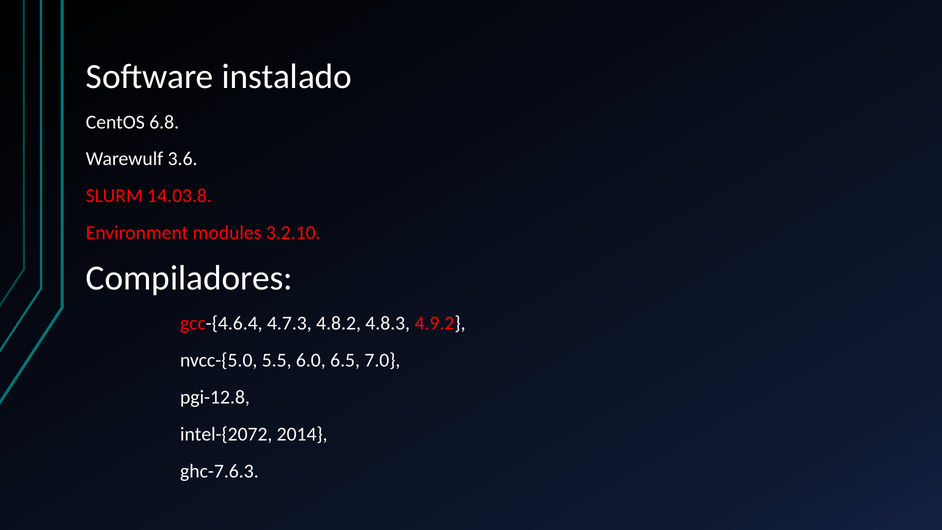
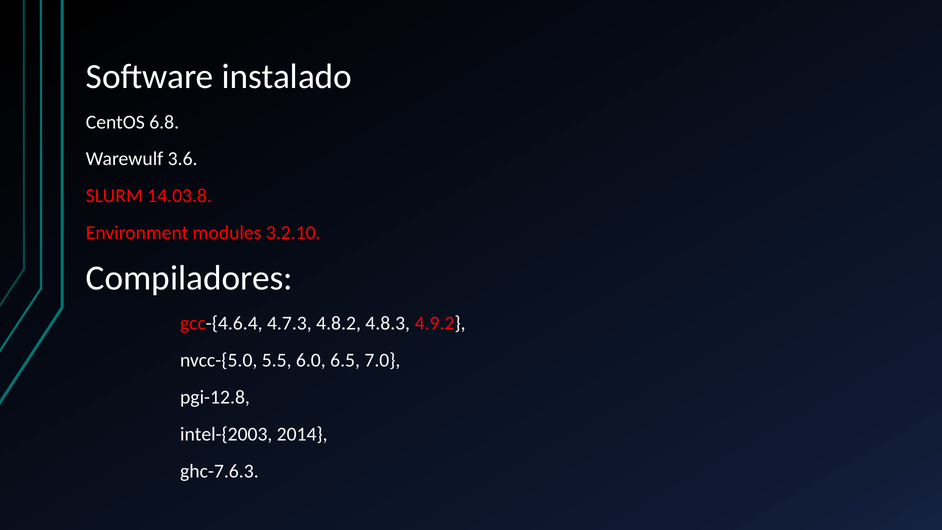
intel-{2072: intel-{2072 -> intel-{2003
